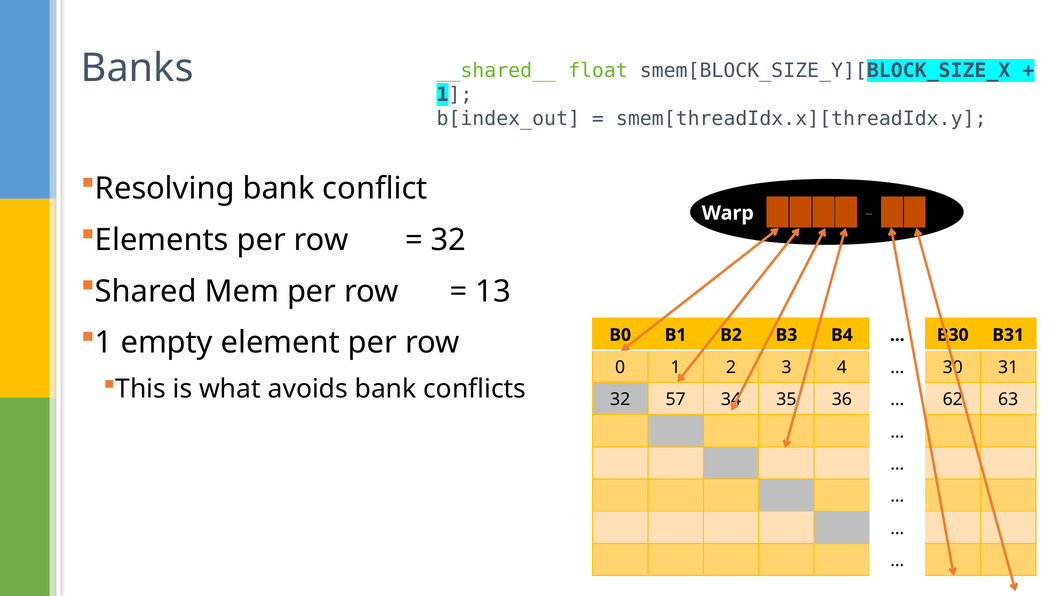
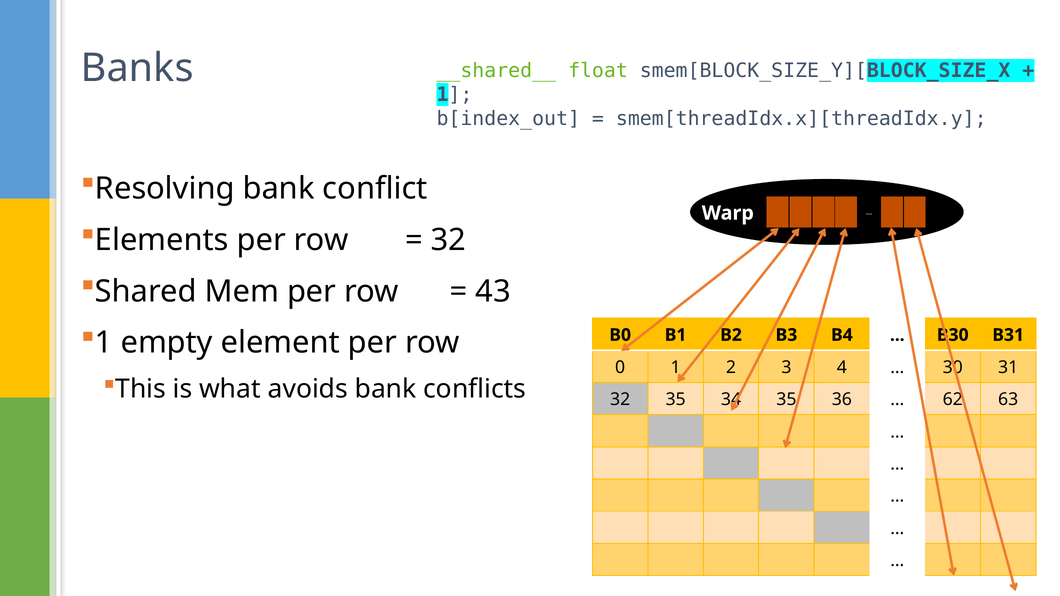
13: 13 -> 43
32 57: 57 -> 35
